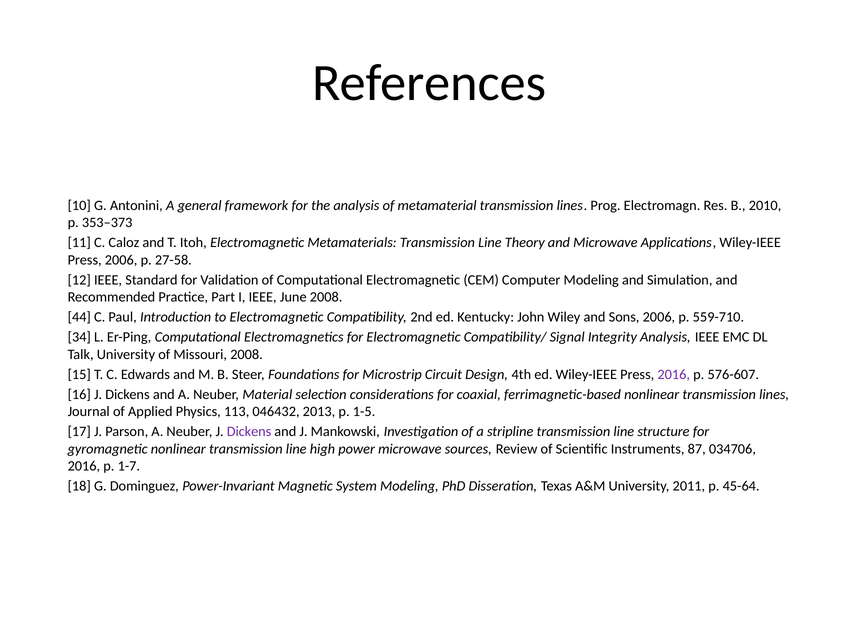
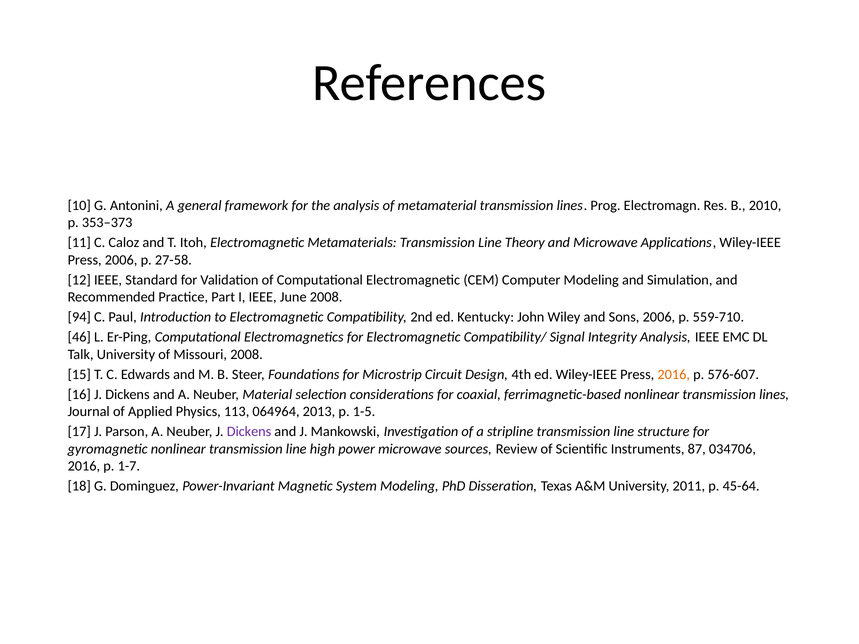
44: 44 -> 94
34: 34 -> 46
2016 at (674, 375) colour: purple -> orange
046432: 046432 -> 064964
